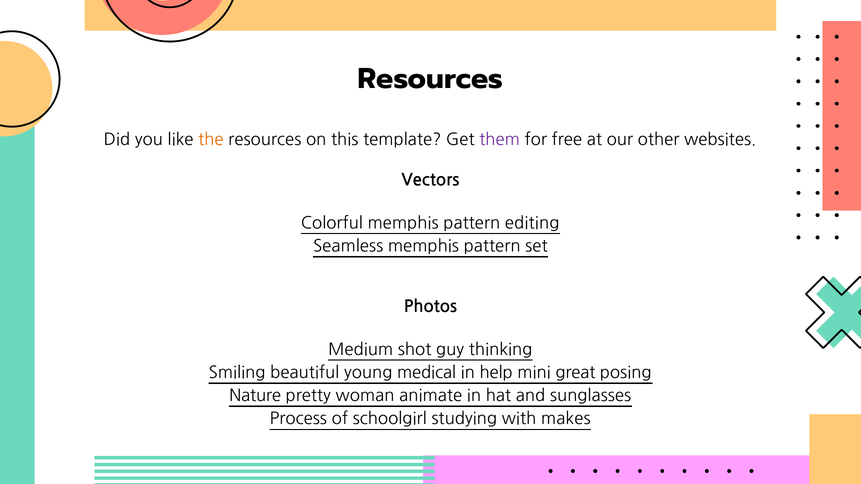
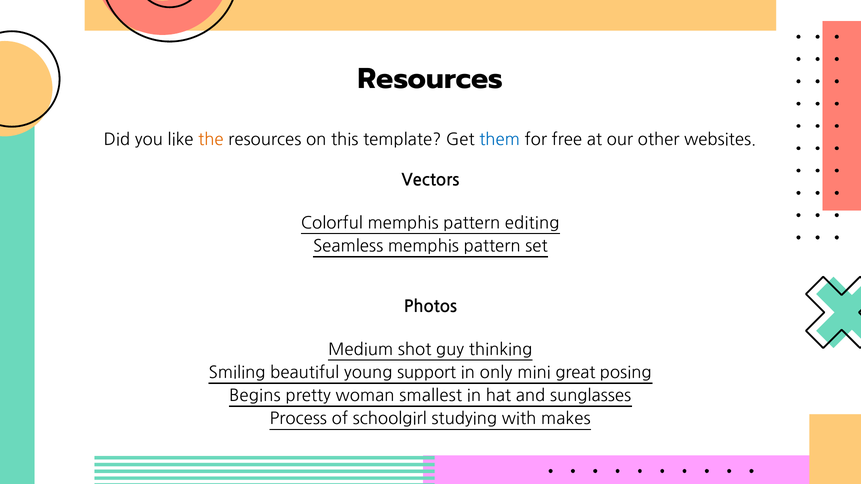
them colour: purple -> blue
medical: medical -> support
help: help -> only
Nature: Nature -> Begins
animate: animate -> smallest
